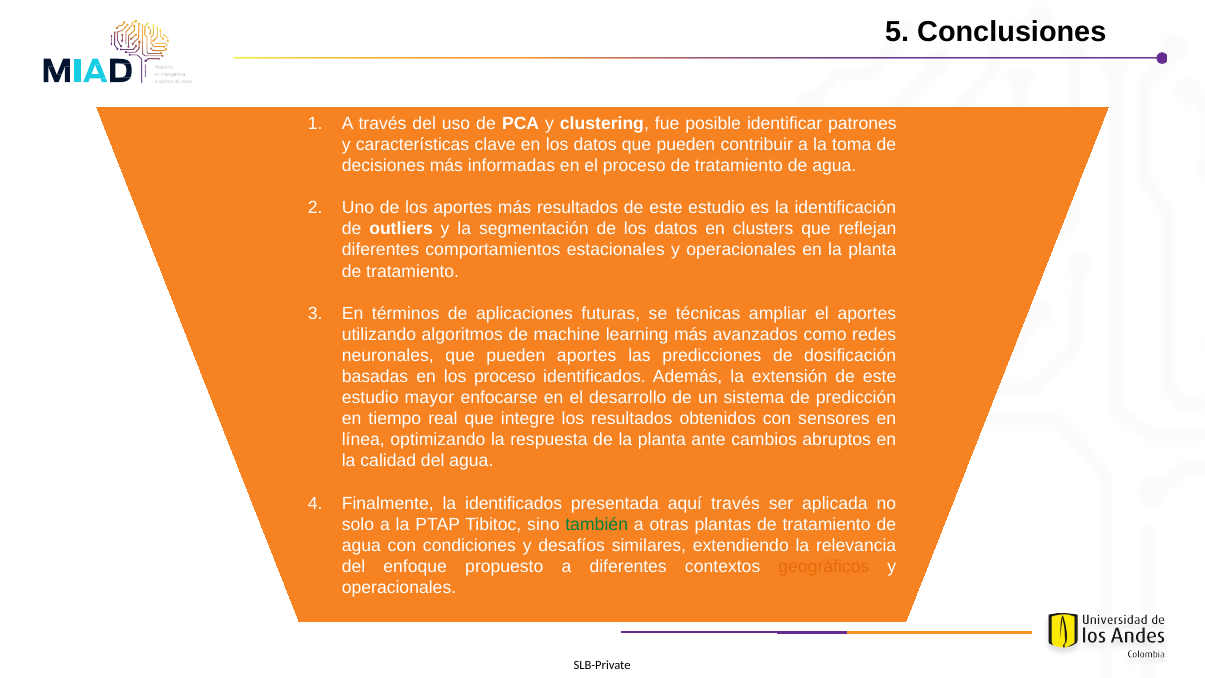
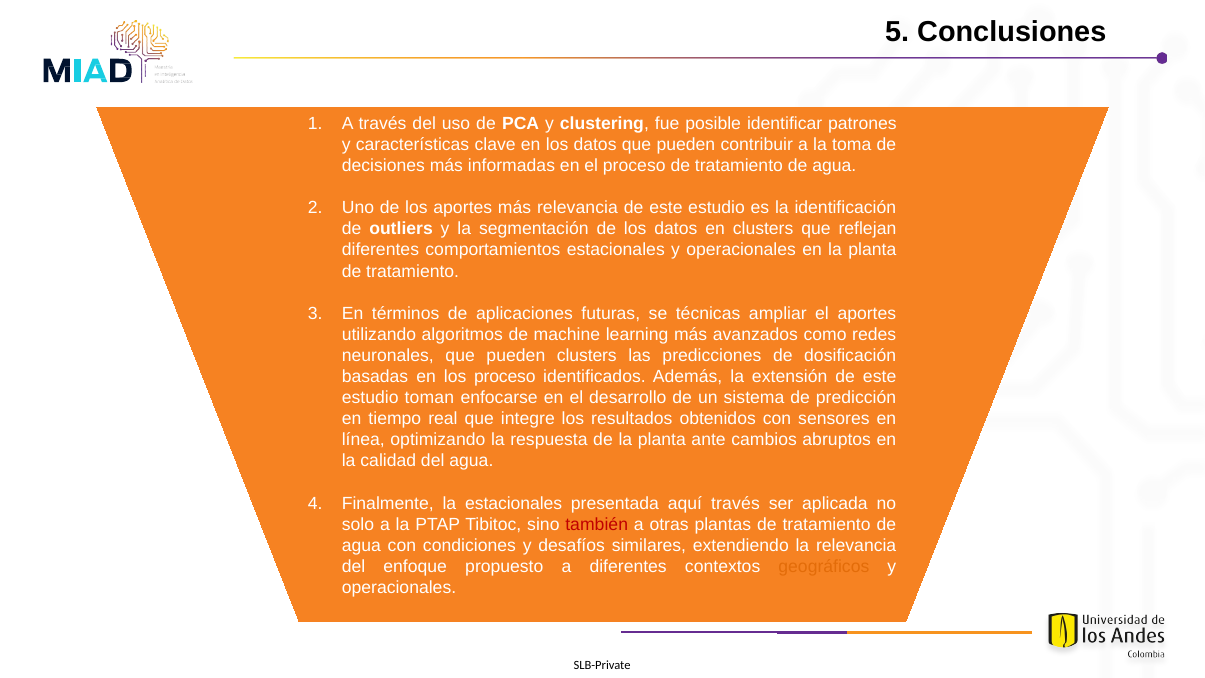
más resultados: resultados -> relevancia
pueden aportes: aportes -> clusters
mayor: mayor -> toman
la identificados: identificados -> estacionales
también colour: green -> red
